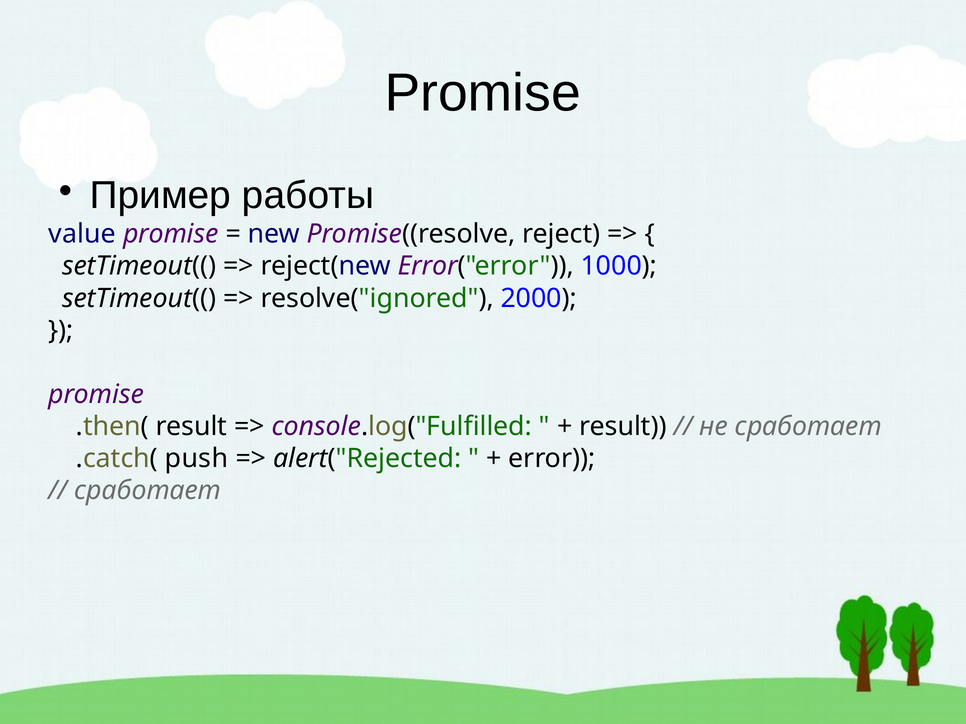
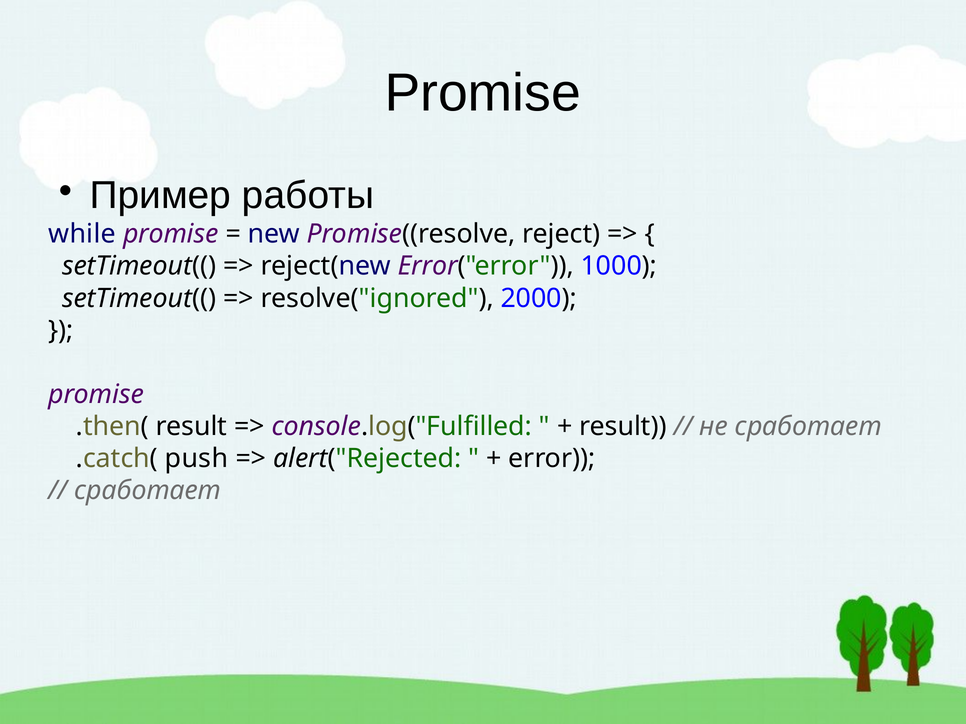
value: value -> while
